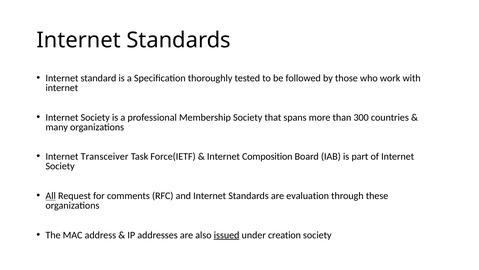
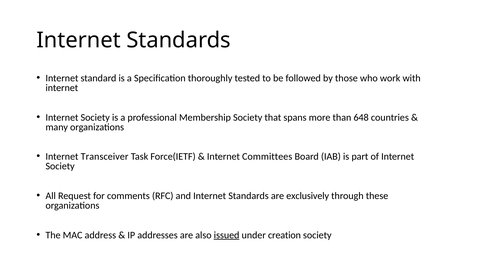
300: 300 -> 648
Composition: Composition -> Committees
All underline: present -> none
evaluation: evaluation -> exclusively
